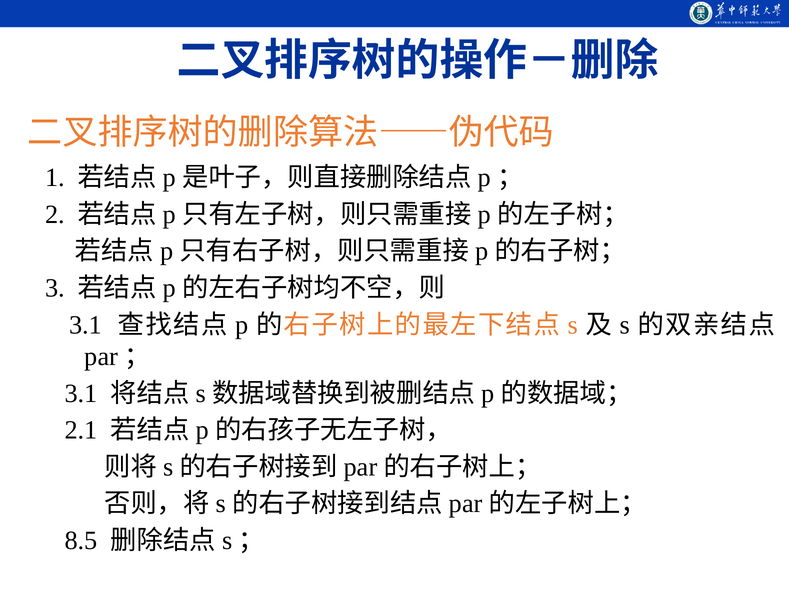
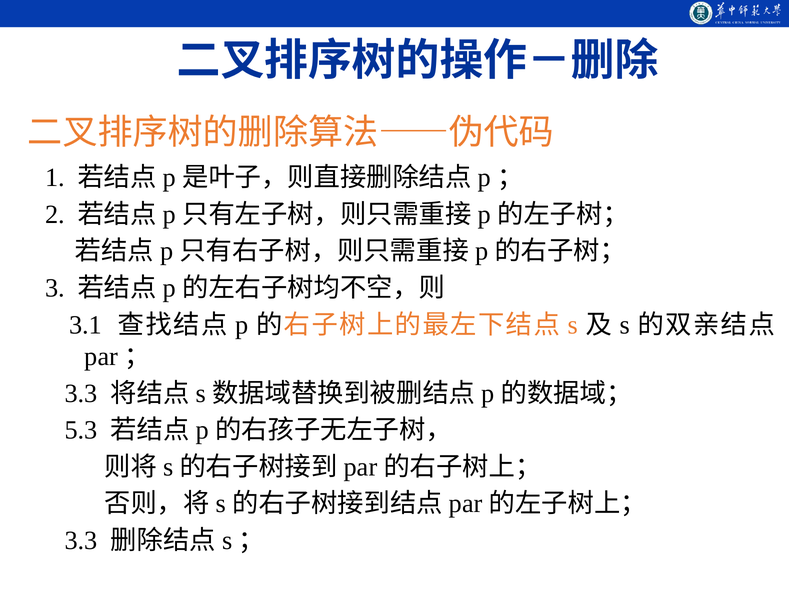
3.1 at (81, 393): 3.1 -> 3.3
2.1: 2.1 -> 5.3
8.5 at (81, 540): 8.5 -> 3.3
